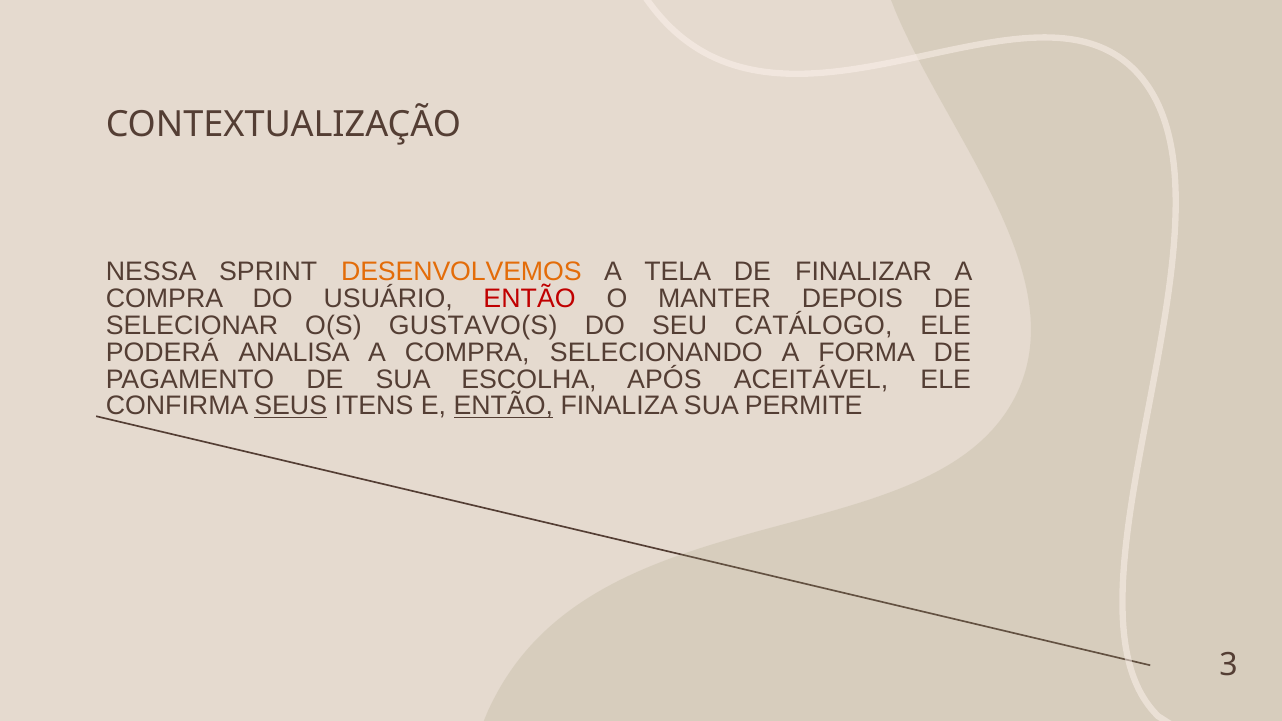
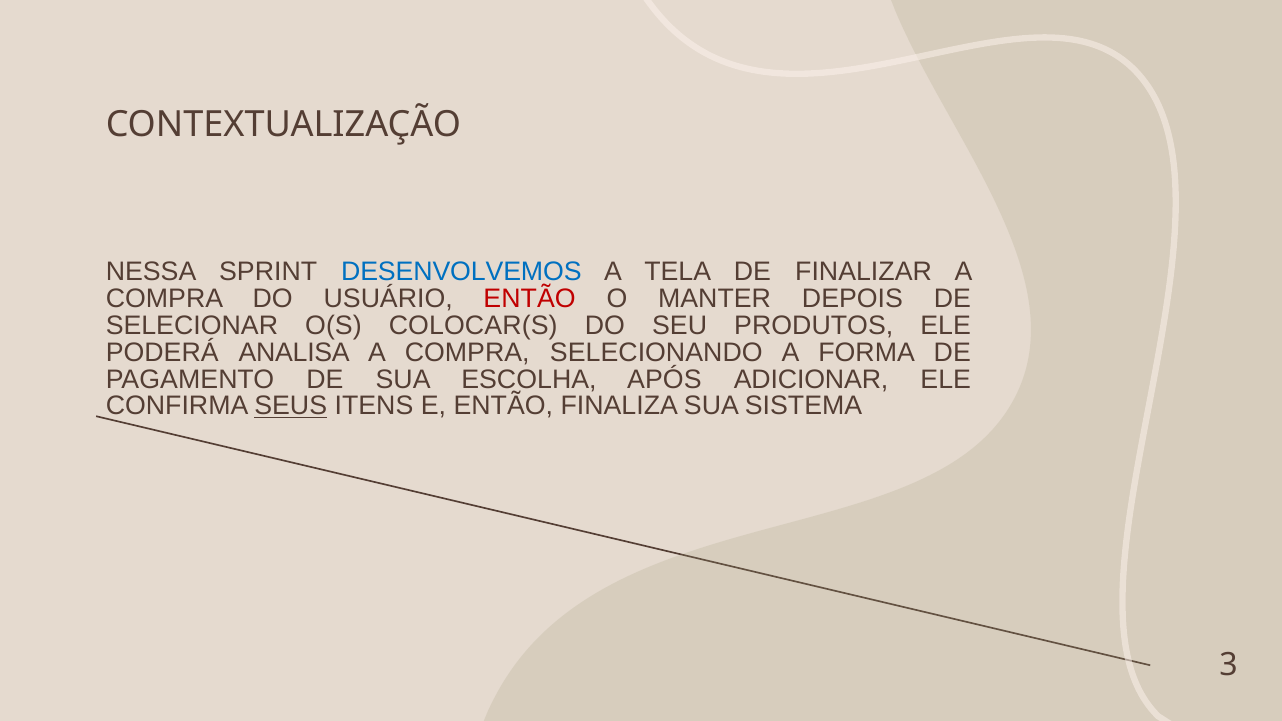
DESENVOLVEMOS colour: orange -> blue
GUSTAVO(S: GUSTAVO(S -> COLOCAR(S
CATÁLOGO: CATÁLOGO -> PRODUTOS
ACEITÁVEL: ACEITÁVEL -> ADICIONAR
ENTÃO at (503, 406) underline: present -> none
PERMITE: PERMITE -> SISTEMA
